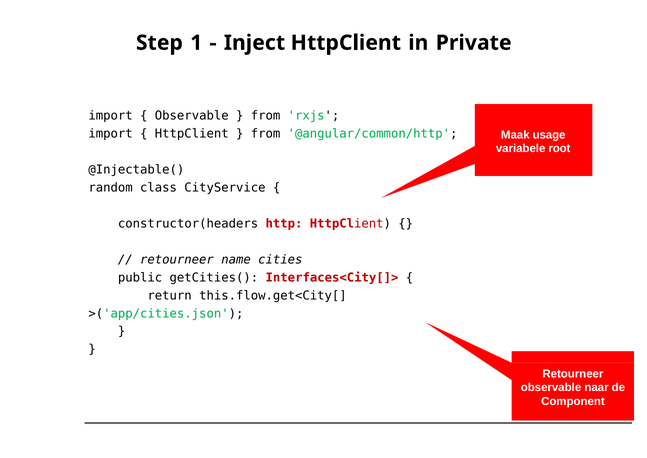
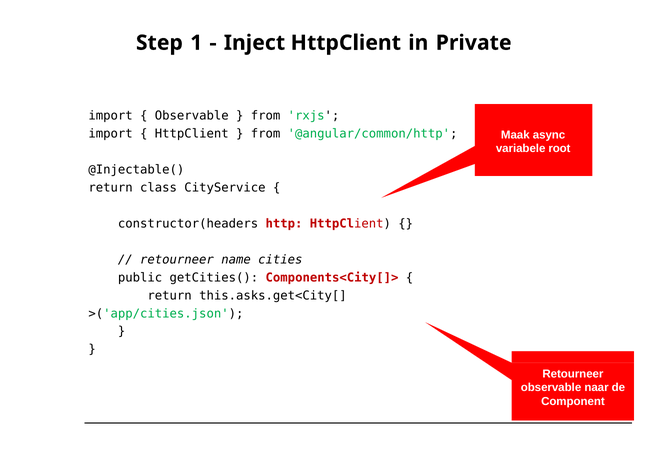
usage: usage -> async
random at (111, 188): random -> return
Interfaces<City[]>: Interfaces<City[]> -> Components<City[]>
this.flow.get<City[: this.flow.get<City[ -> this.asks.get<City[
